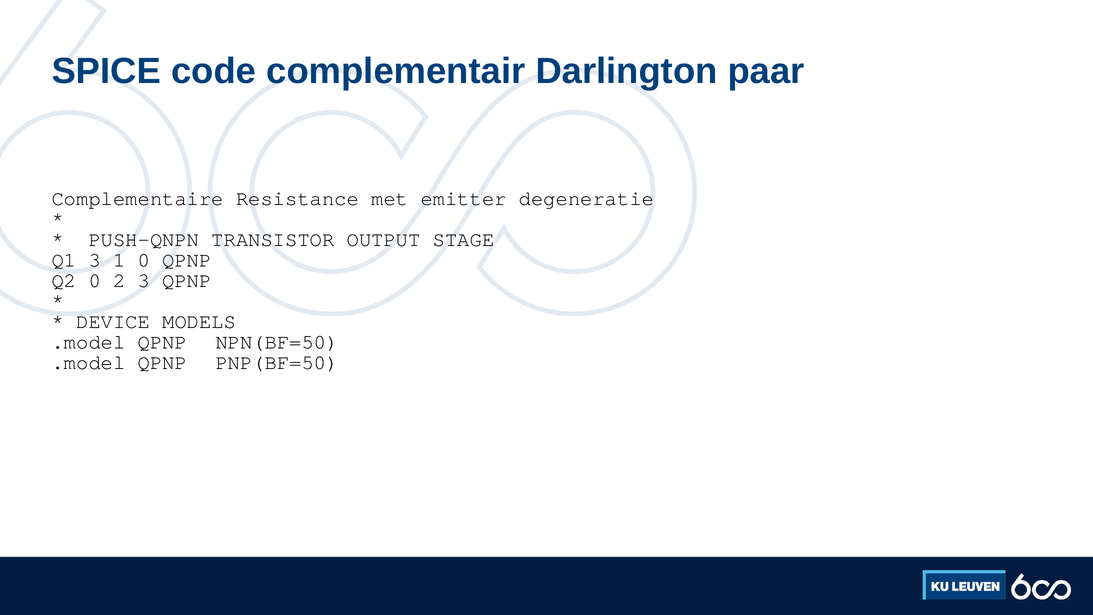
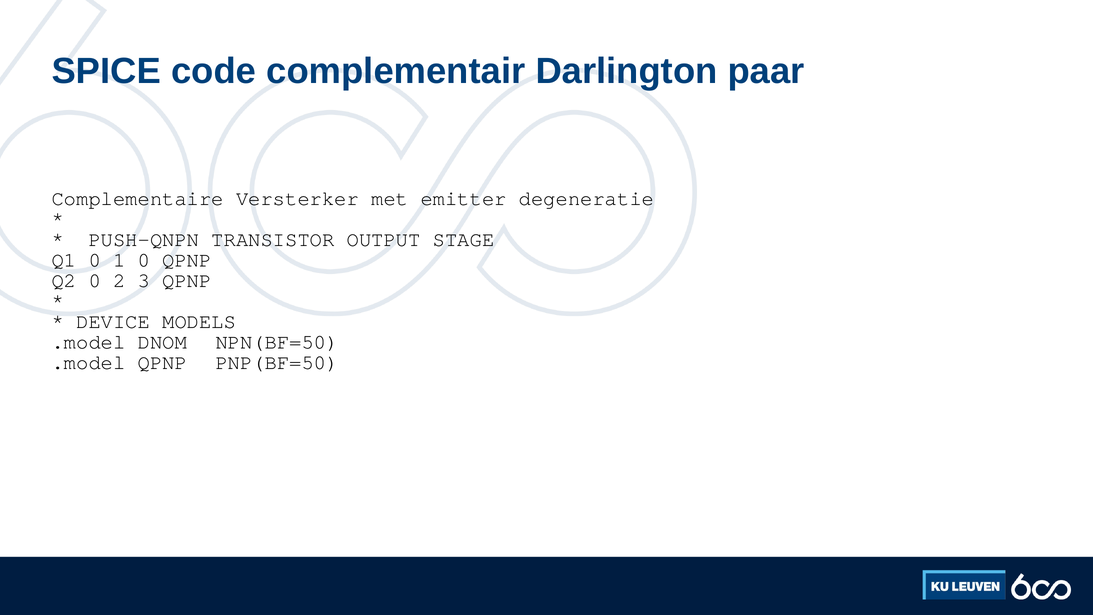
Resistance: Resistance -> Versterker
Q1 3: 3 -> 0
QPNP at (162, 342): QPNP -> DNOM
